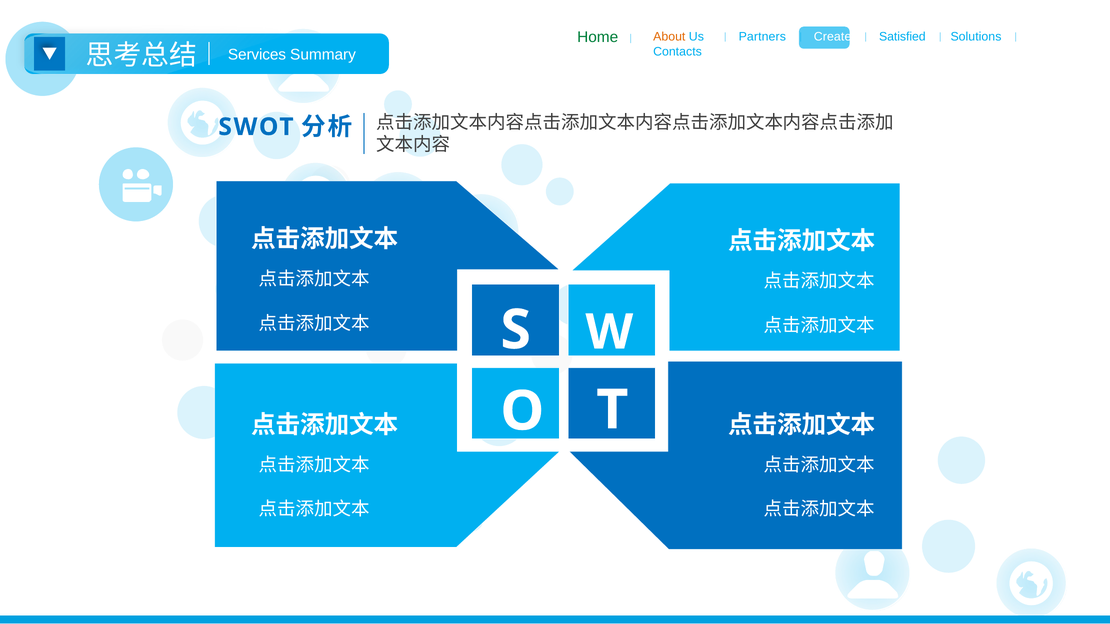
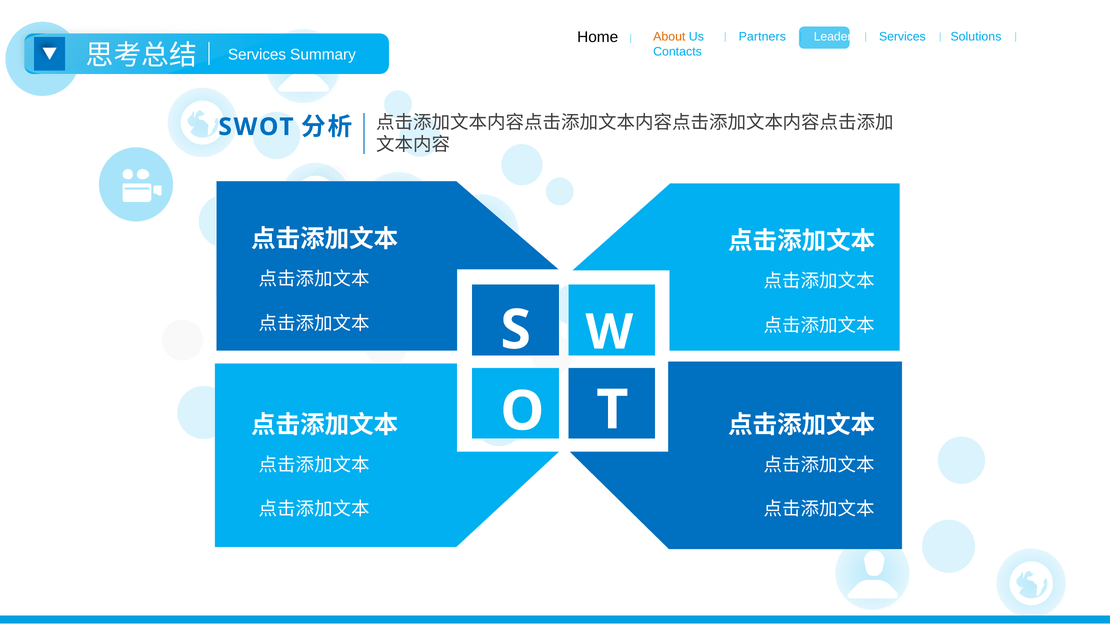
Home colour: green -> black
Create: Create -> Leader
Satisfied at (902, 37): Satisfied -> Services
